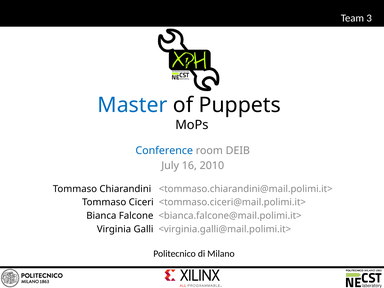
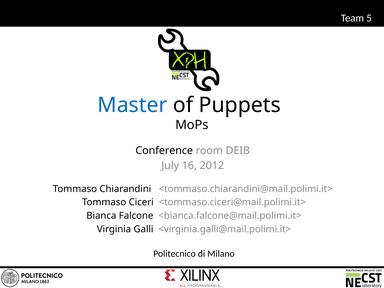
3: 3 -> 5
Conference colour: blue -> black
2010: 2010 -> 2012
